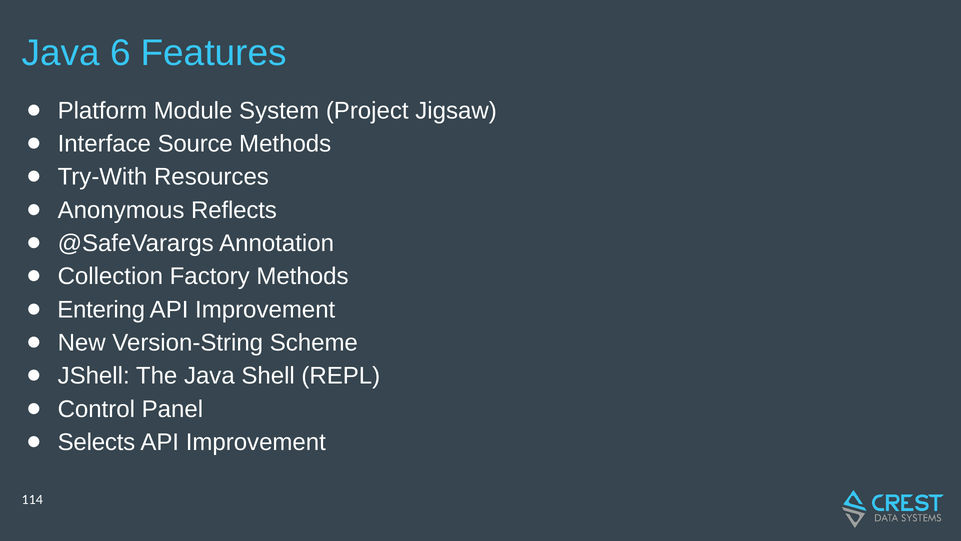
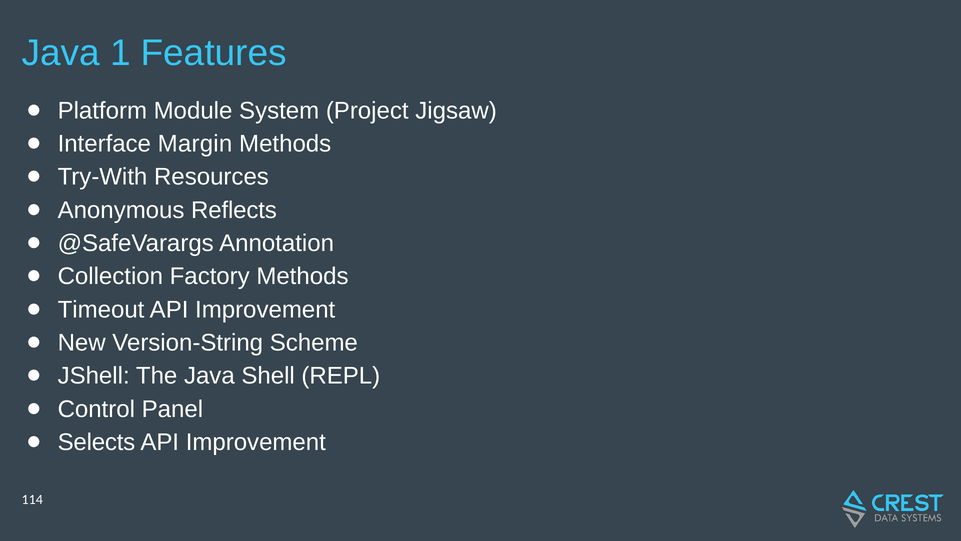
6: 6 -> 1
Source: Source -> Margin
Entering: Entering -> Timeout
